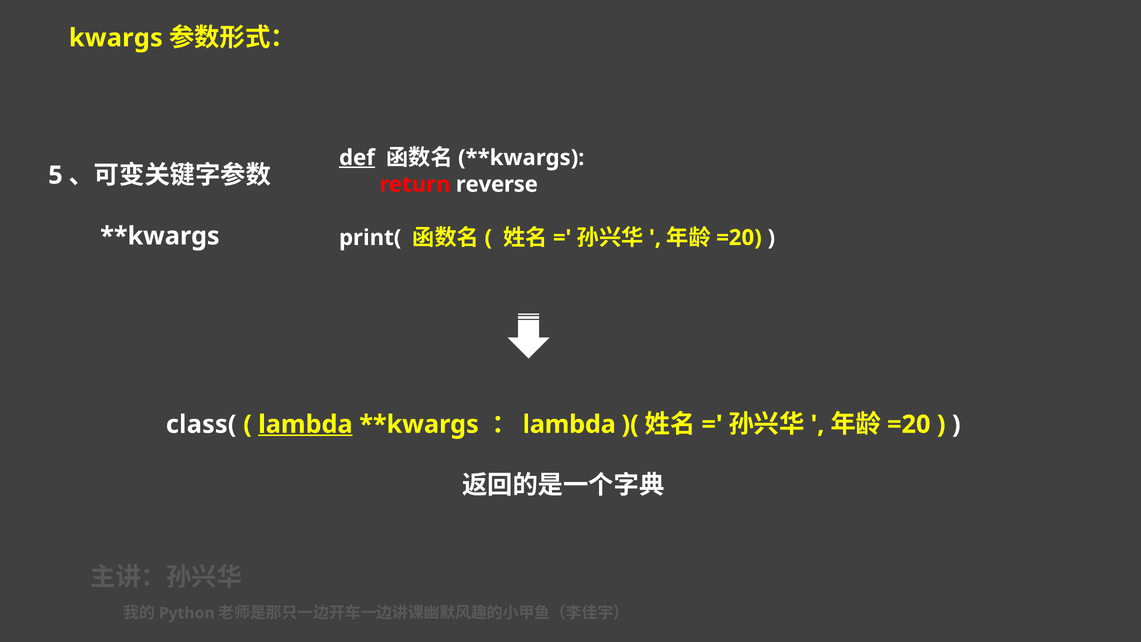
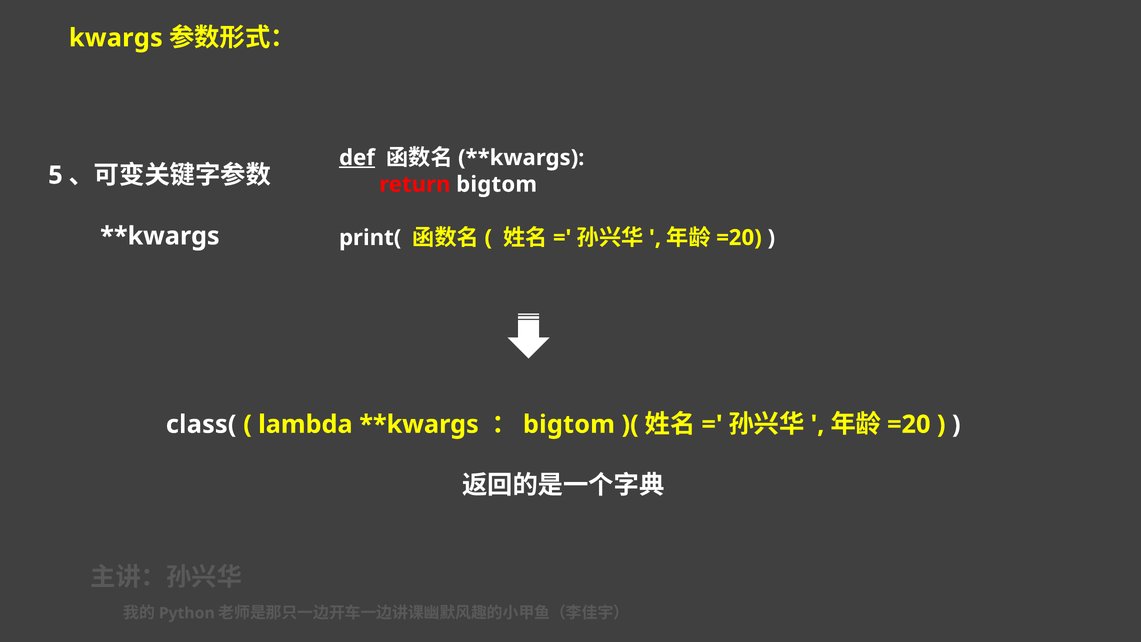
return reverse: reverse -> bigtom
lambda at (305, 424) underline: present -> none
lambda at (569, 424): lambda -> bigtom
